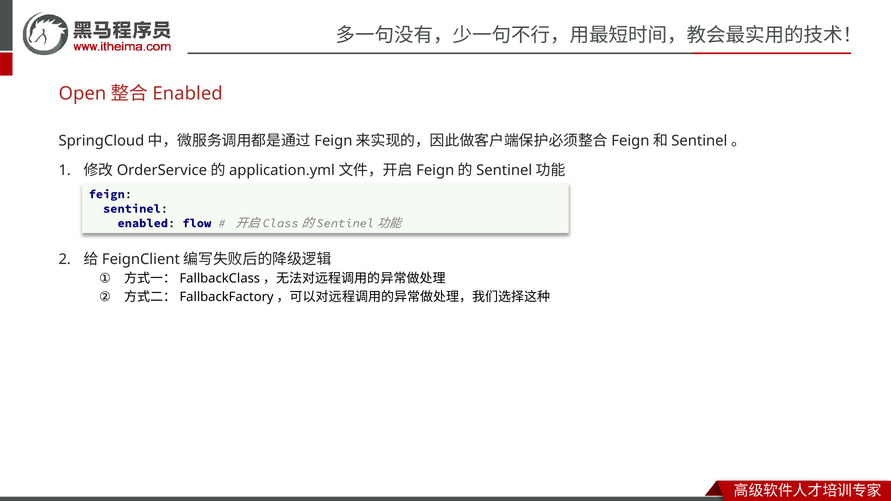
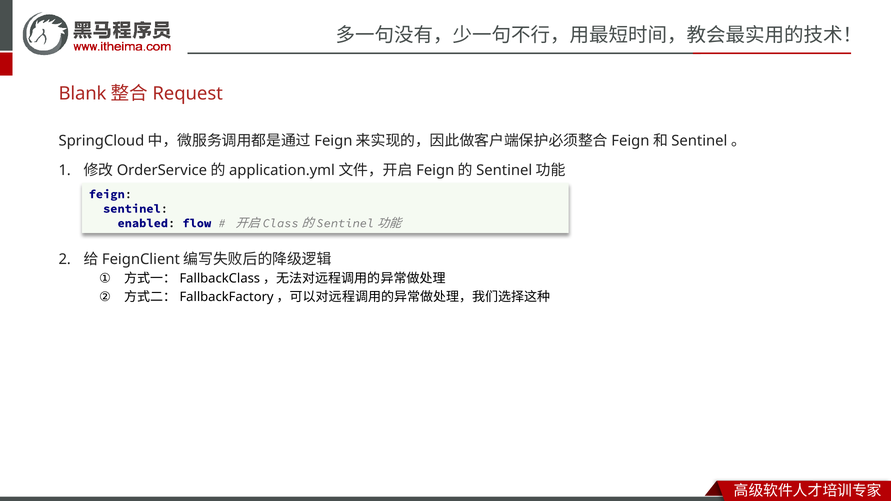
Open: Open -> Blank
Enabled at (188, 93): Enabled -> Request
